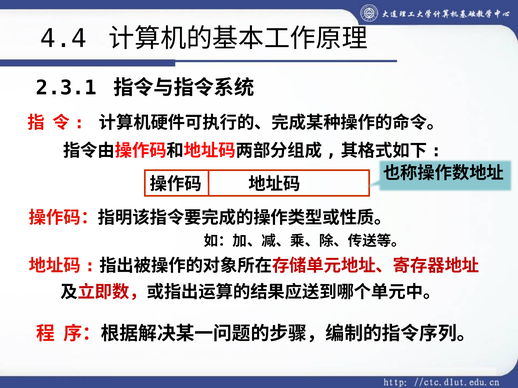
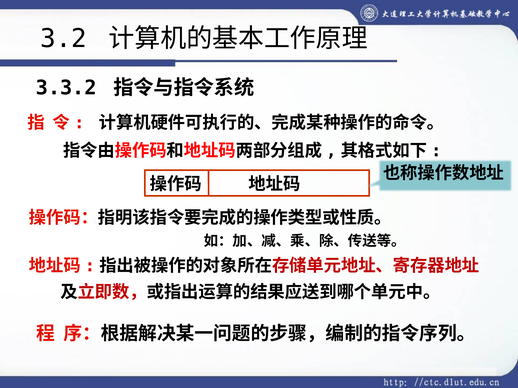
4.4: 4.4 -> 3.2
2.3.1: 2.3.1 -> 3.3.2
